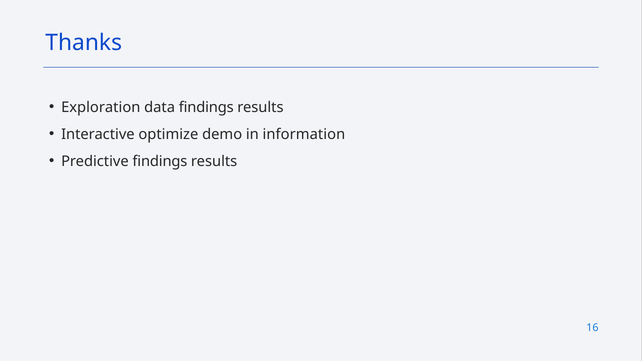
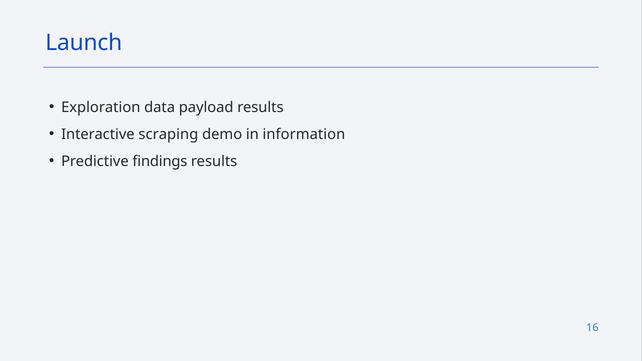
Thanks: Thanks -> Launch
data findings: findings -> payload
optimize: optimize -> scraping
